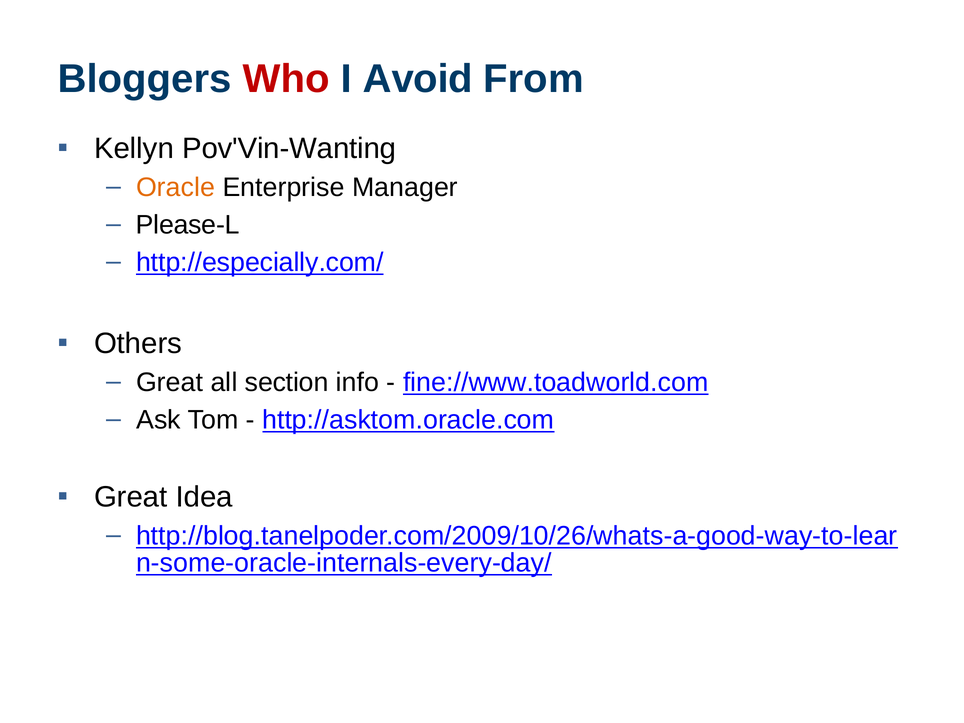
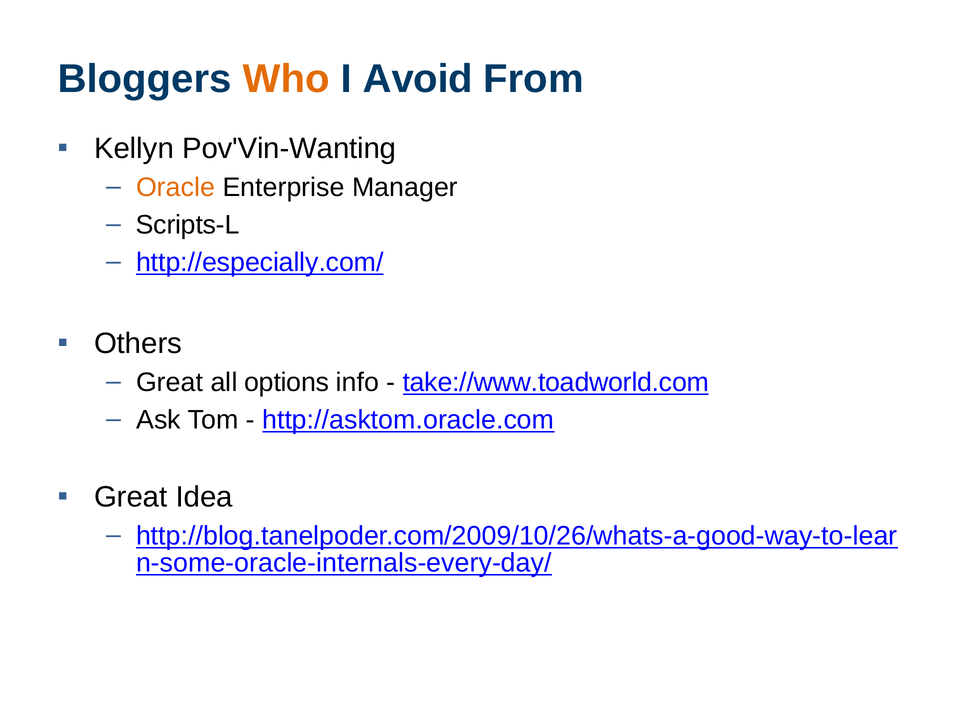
Who colour: red -> orange
Please-L: Please-L -> Scripts-L
section: section -> options
fine://www.toadworld.com: fine://www.toadworld.com -> take://www.toadworld.com
